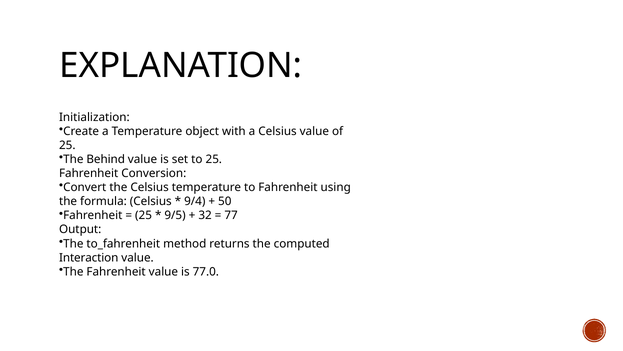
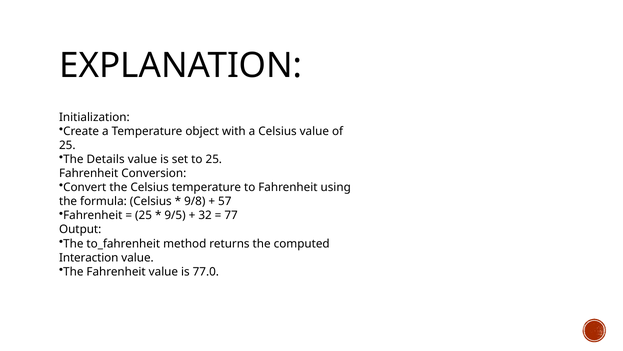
Behind: Behind -> Details
9/4: 9/4 -> 9/8
50: 50 -> 57
